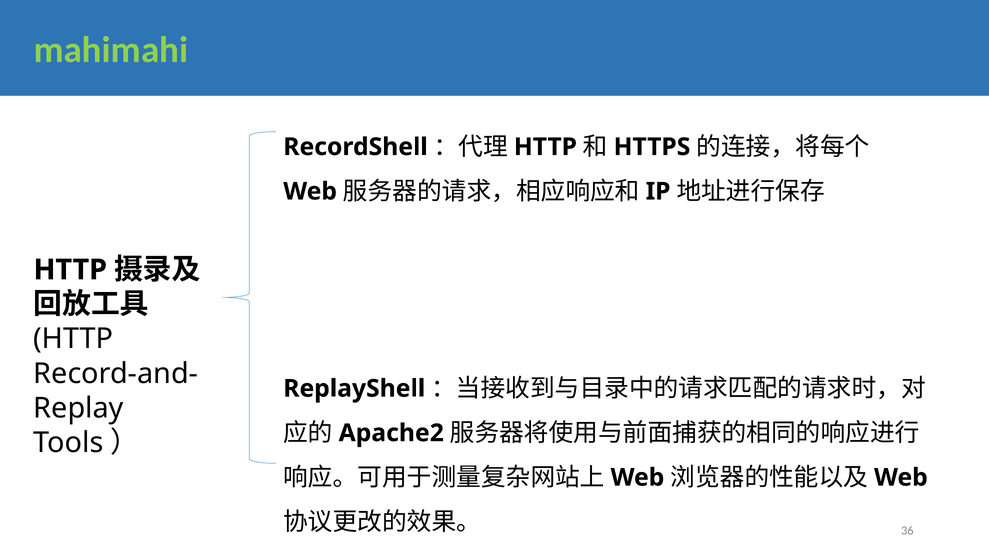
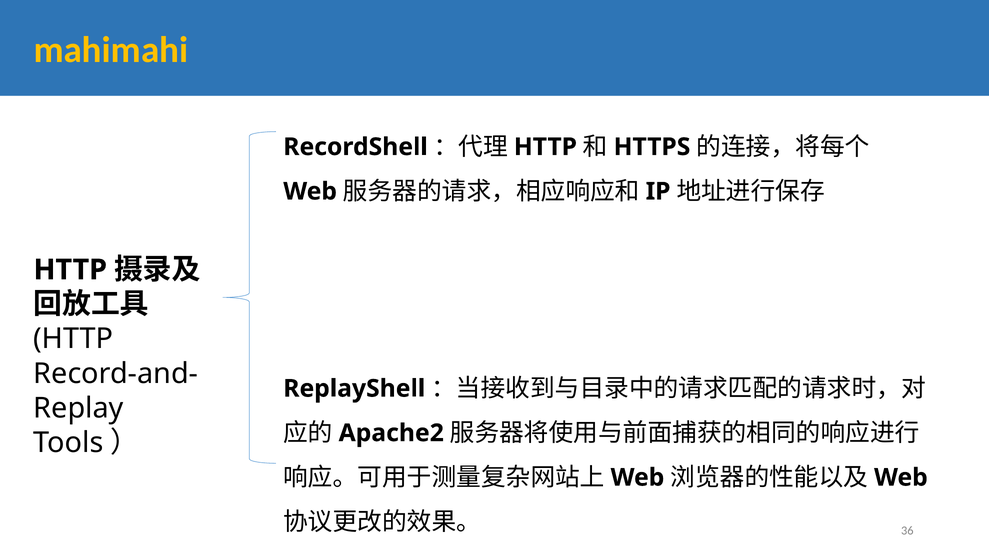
mahimahi colour: light green -> yellow
